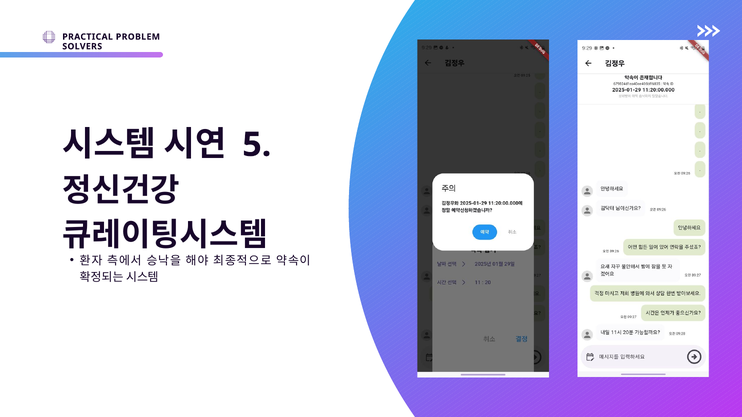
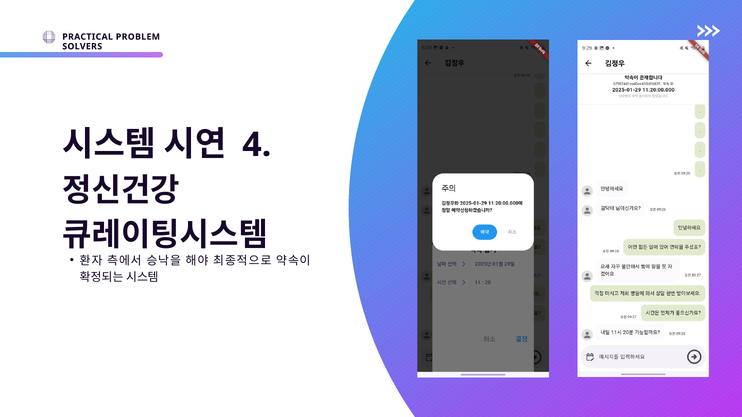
5: 5 -> 4
